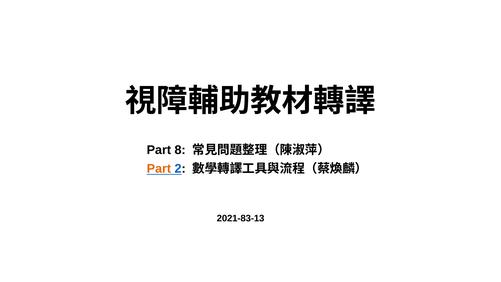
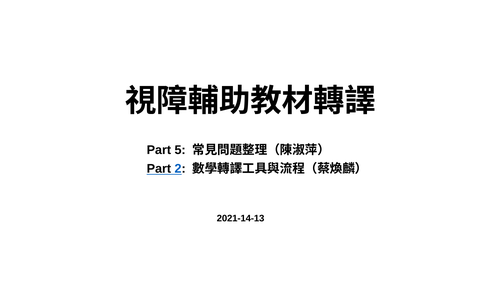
8: 8 -> 5
Part at (159, 169) colour: orange -> black
2021-83-13: 2021-83-13 -> 2021-14-13
